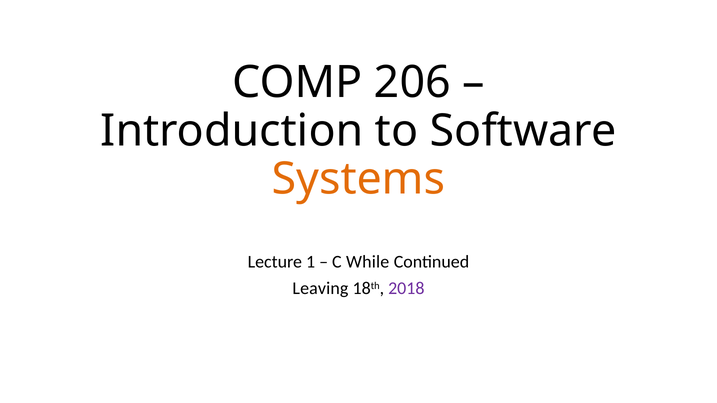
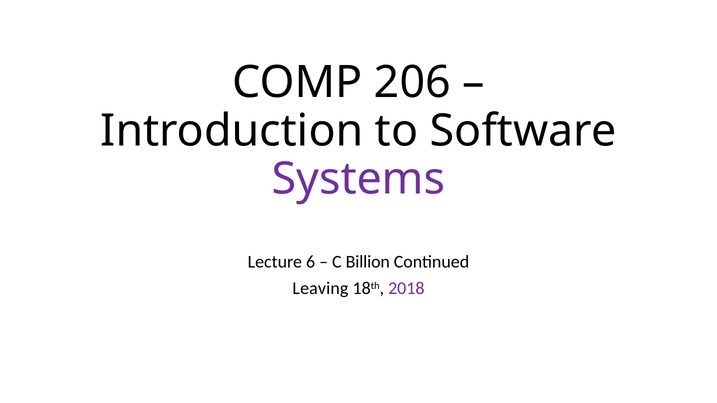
Systems colour: orange -> purple
1: 1 -> 6
While: While -> Billion
